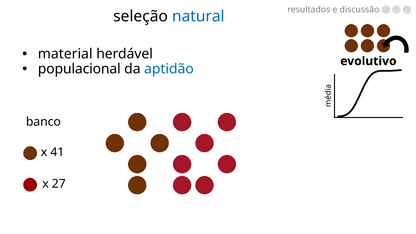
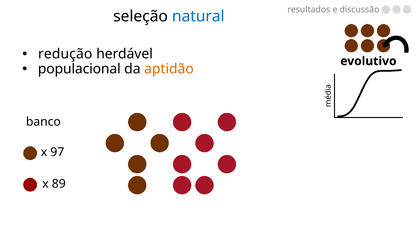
material: material -> redução
aptidão colour: blue -> orange
41: 41 -> 97
27: 27 -> 89
